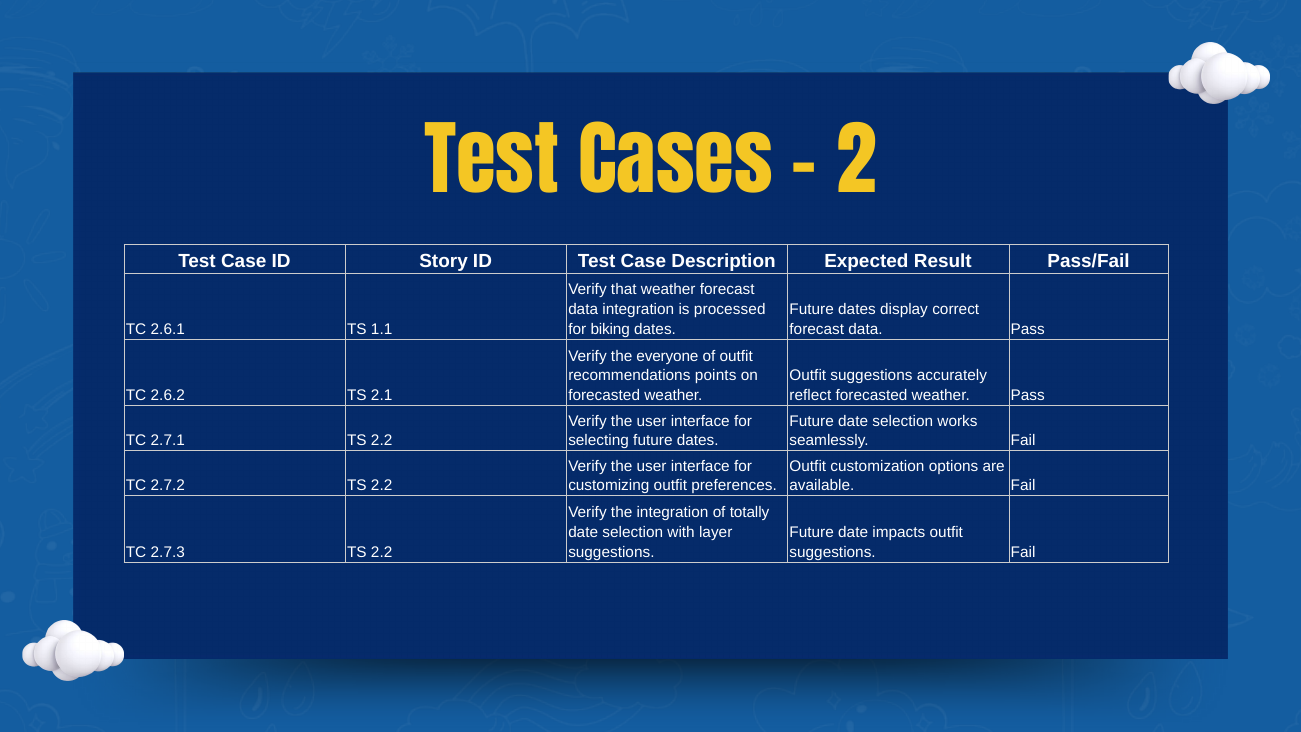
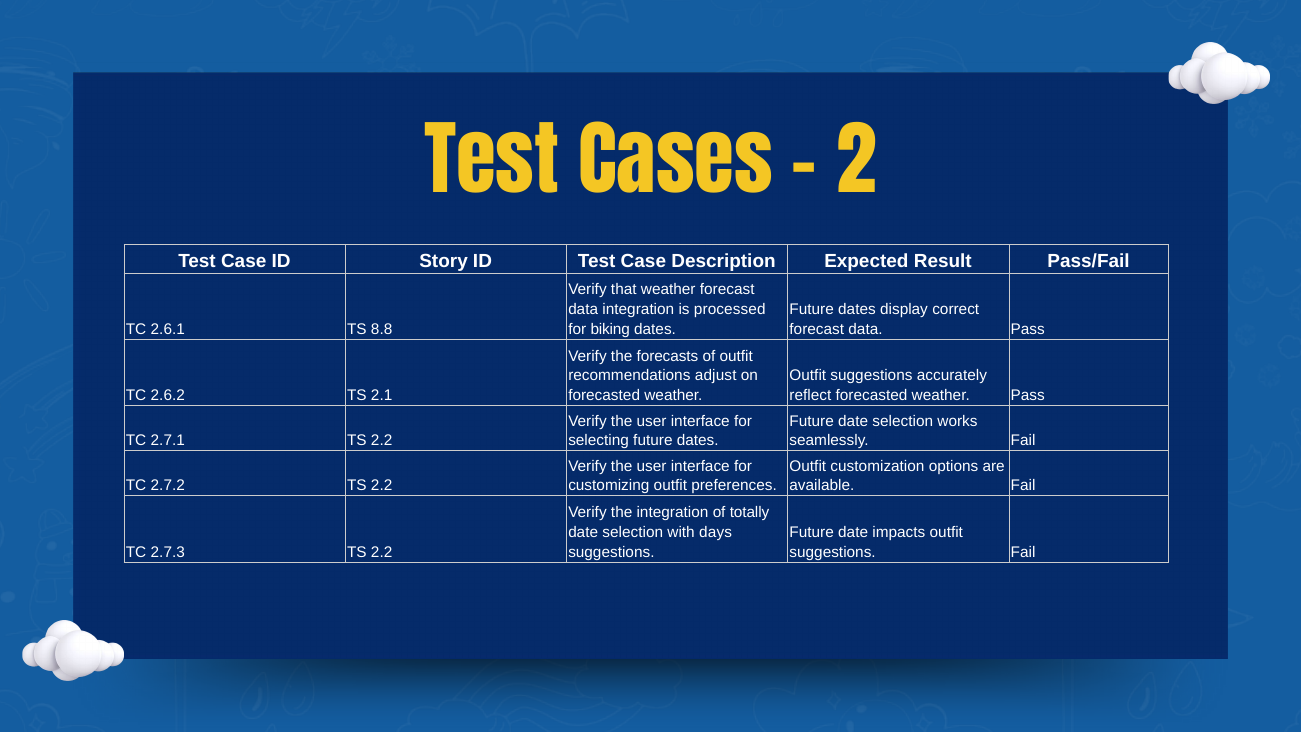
1.1: 1.1 -> 8.8
everyone: everyone -> forecasts
points: points -> adjust
layer: layer -> days
